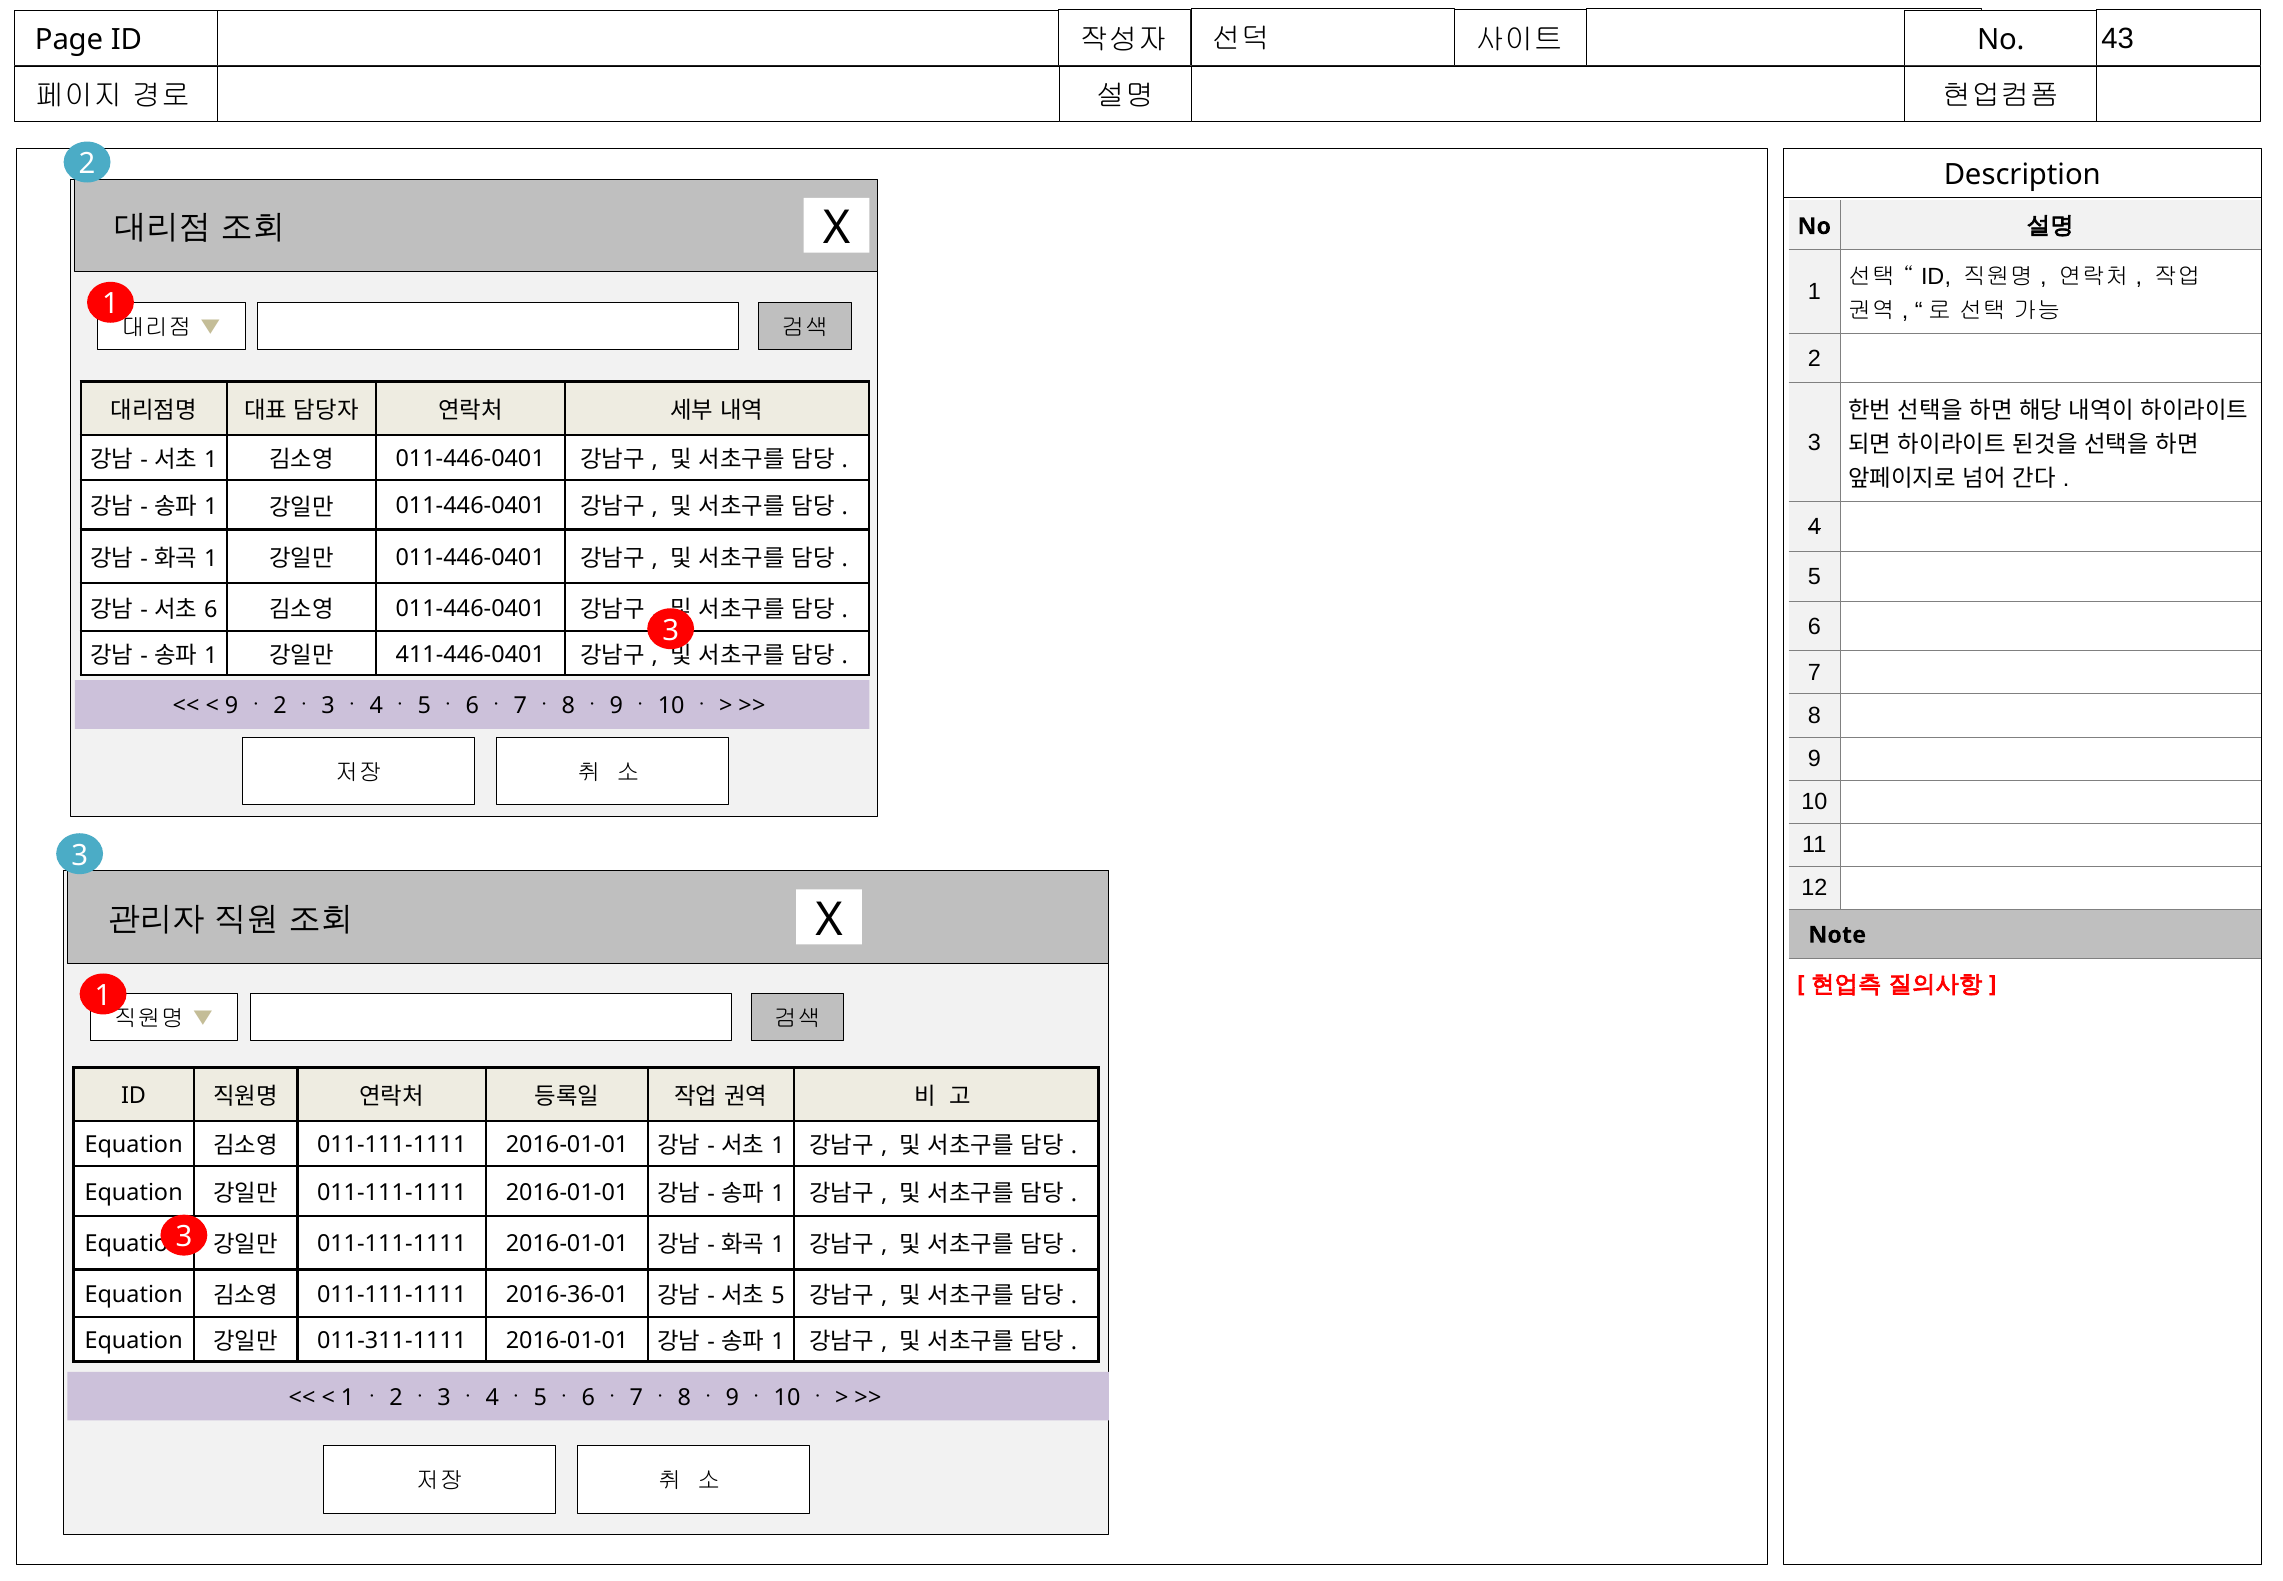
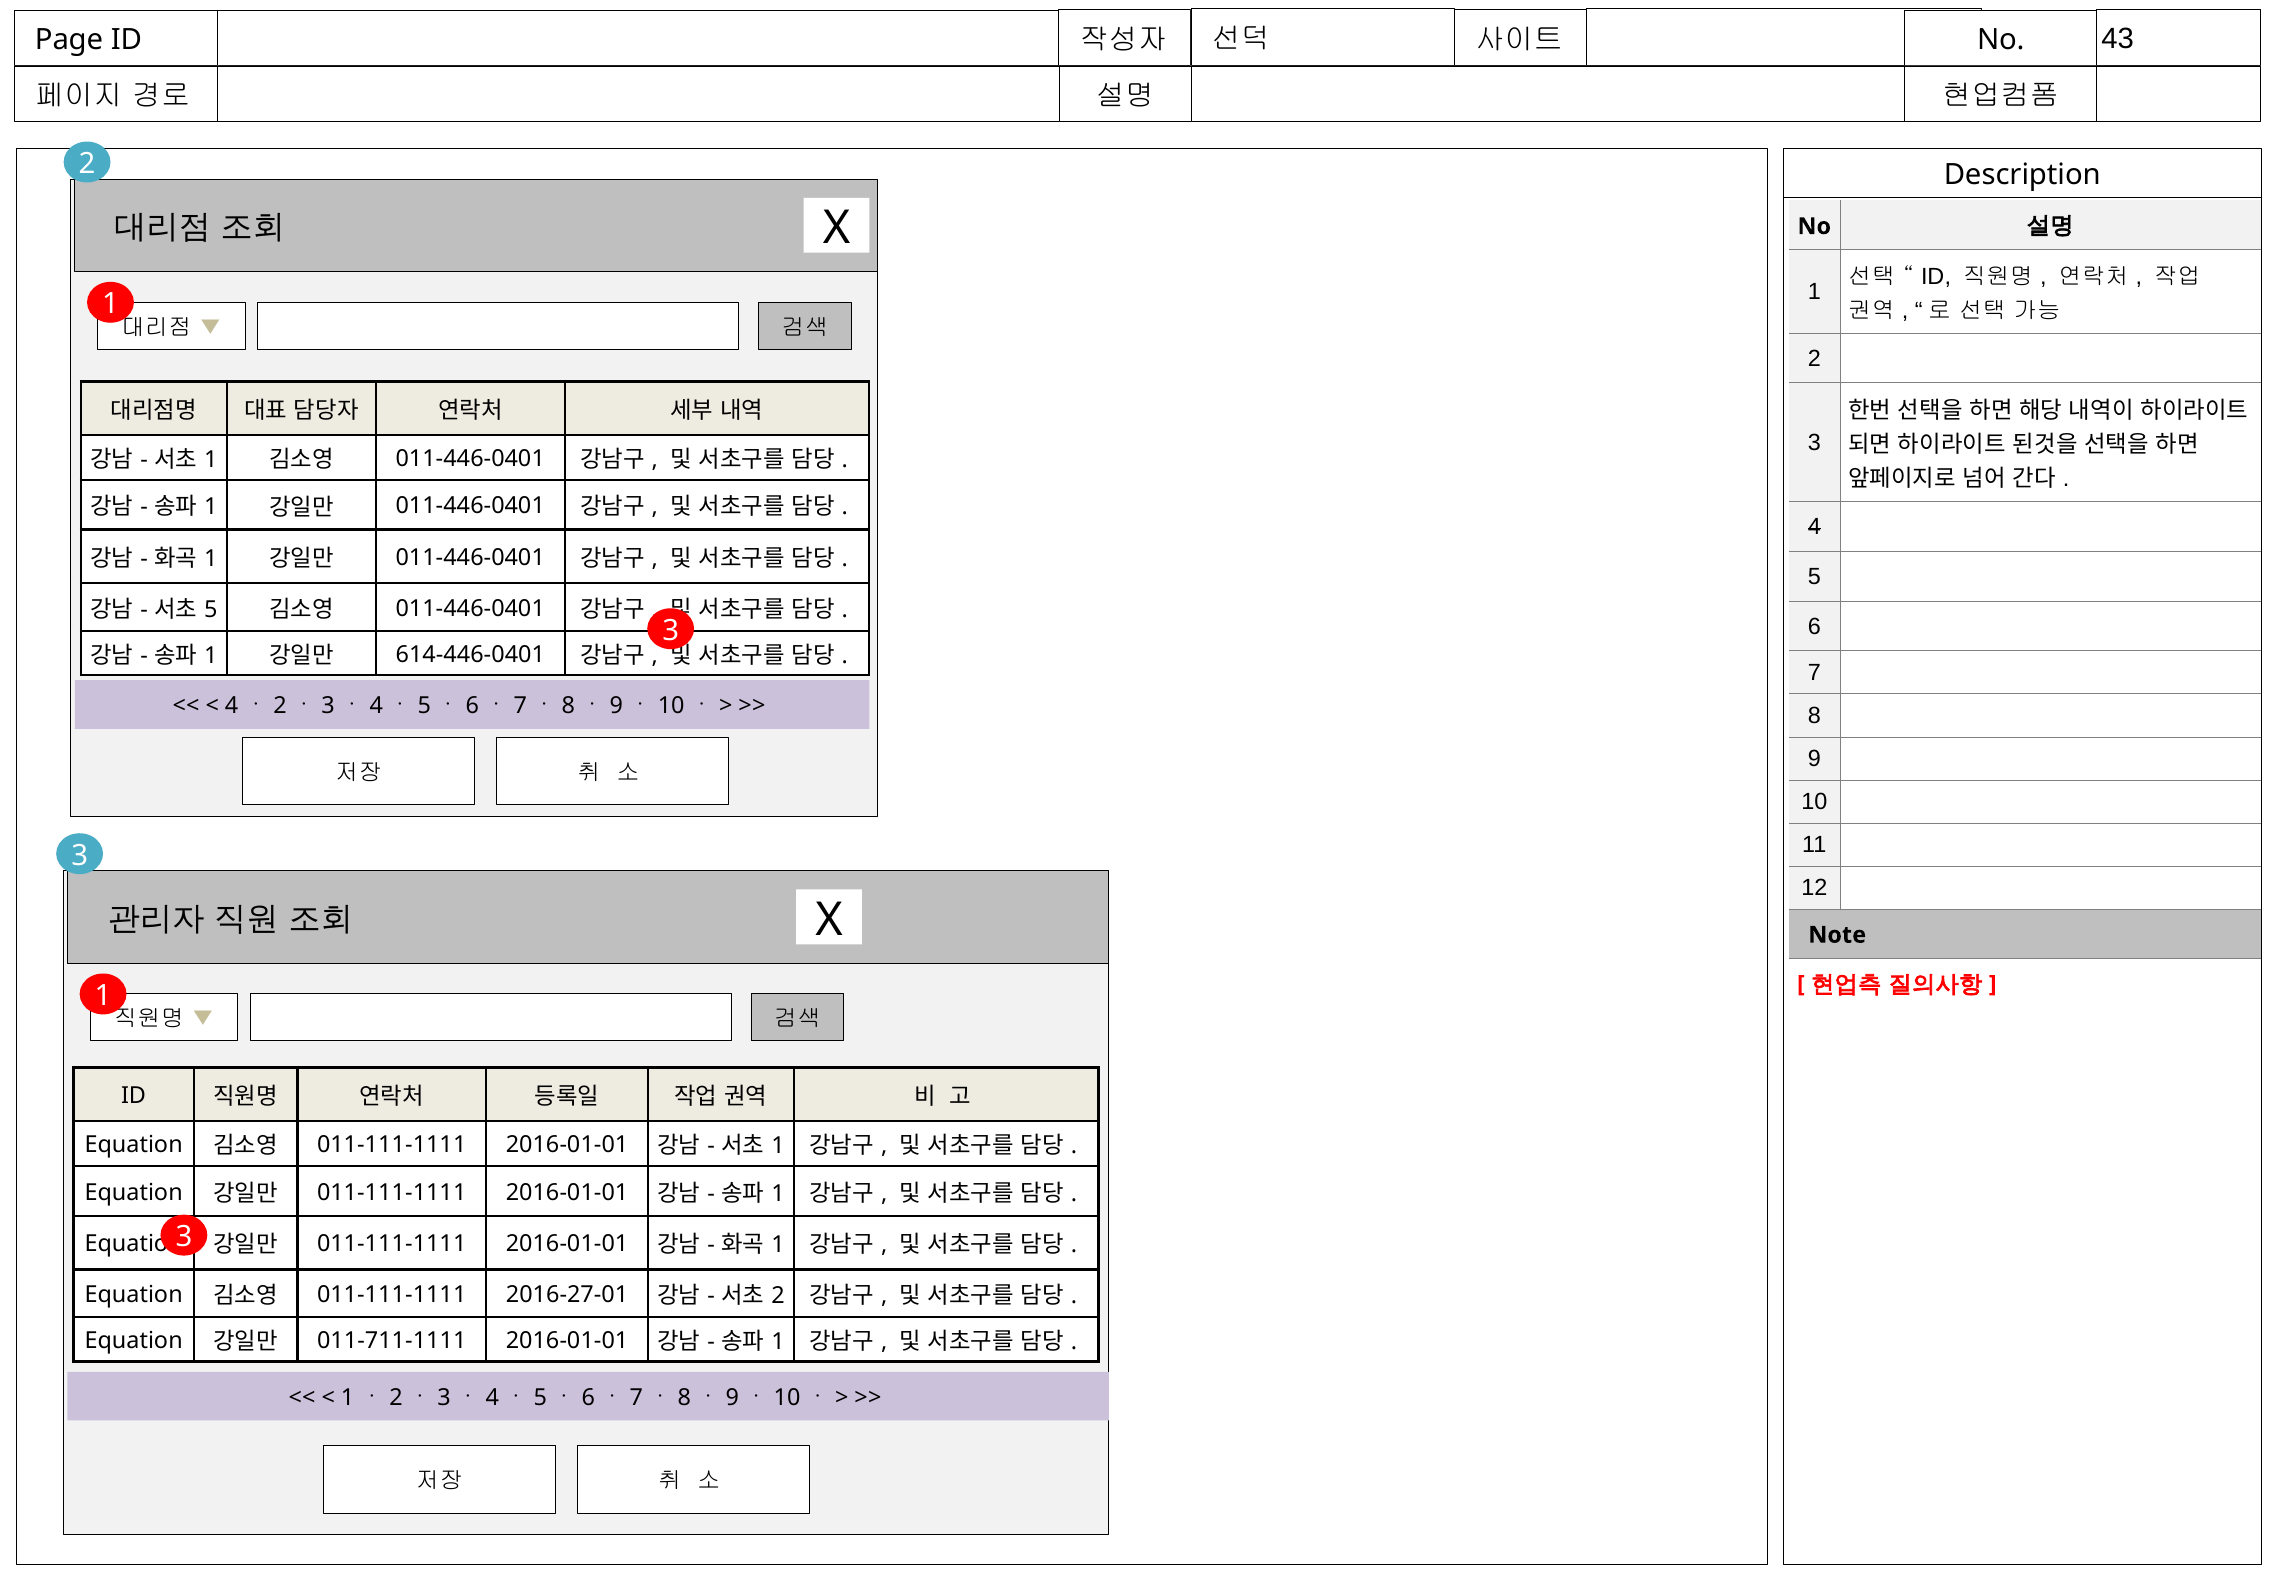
6 at (211, 609): 6 -> 5
411-446-0401: 411-446-0401 -> 614-446-0401
9 at (232, 706): 9 -> 4
2016-36-01: 2016-36-01 -> 2016-27-01
5 at (778, 1295): 5 -> 2
011-311-1111: 011-311-1111 -> 011-711-1111
